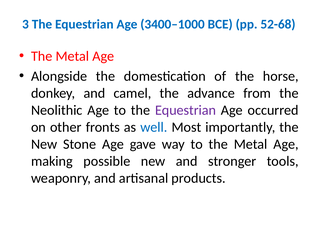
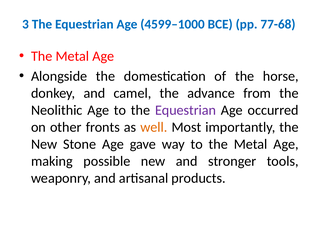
3400–1000: 3400–1000 -> 4599–1000
52-68: 52-68 -> 77-68
well colour: blue -> orange
